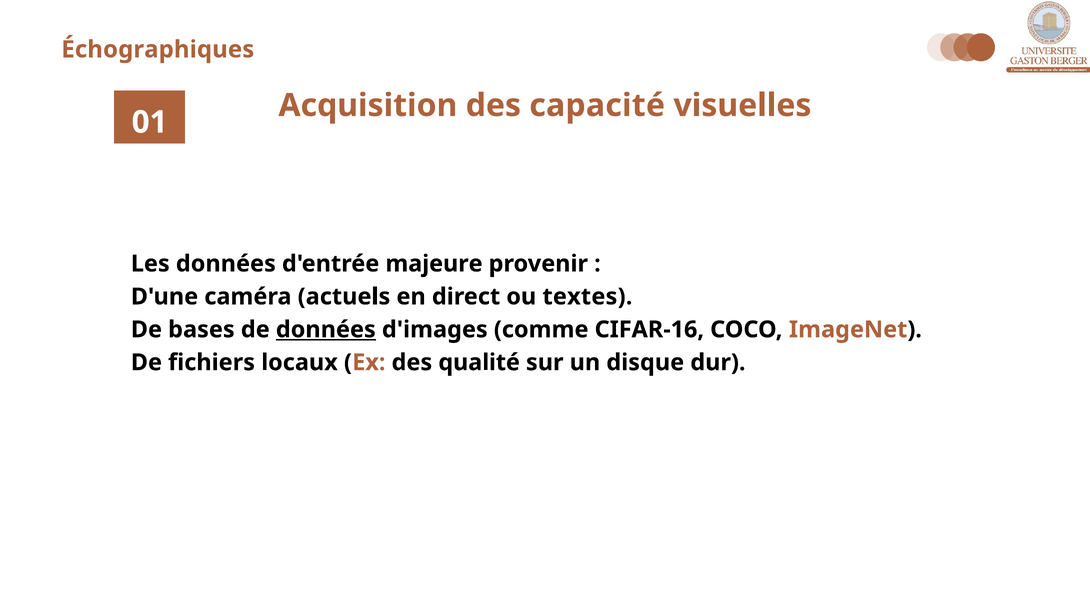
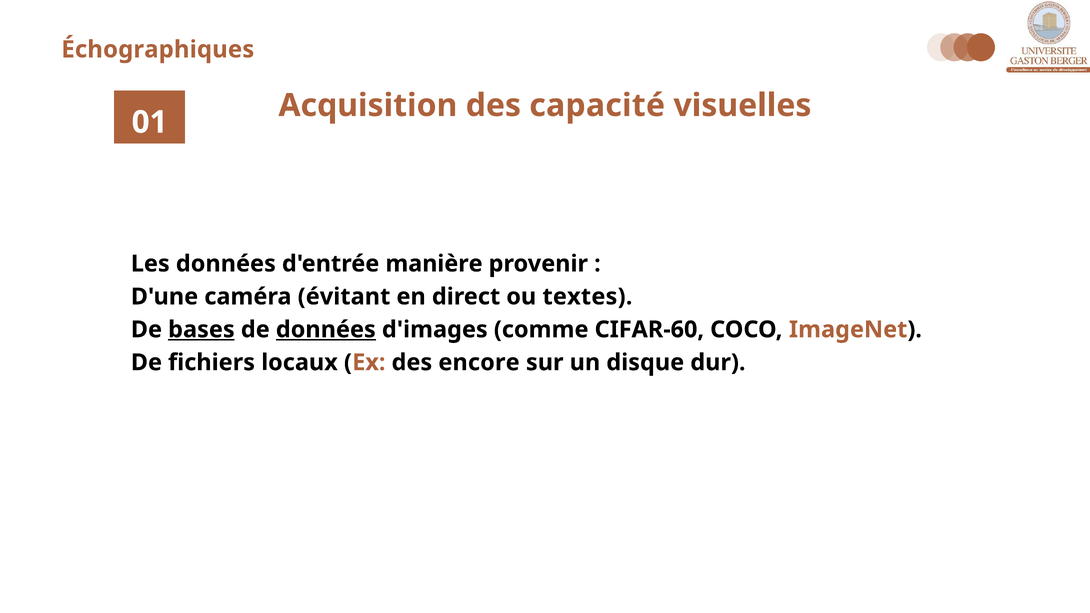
majeure: majeure -> manière
actuels: actuels -> évitant
bases underline: none -> present
CIFAR-16: CIFAR-16 -> CIFAR-60
qualité: qualité -> encore
